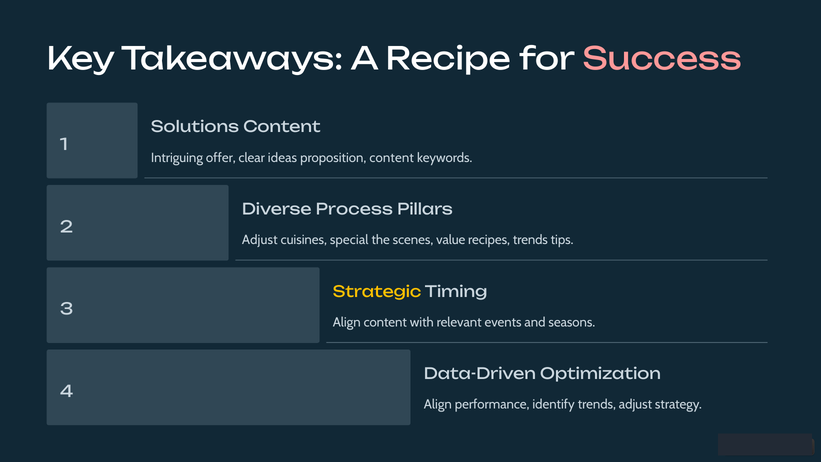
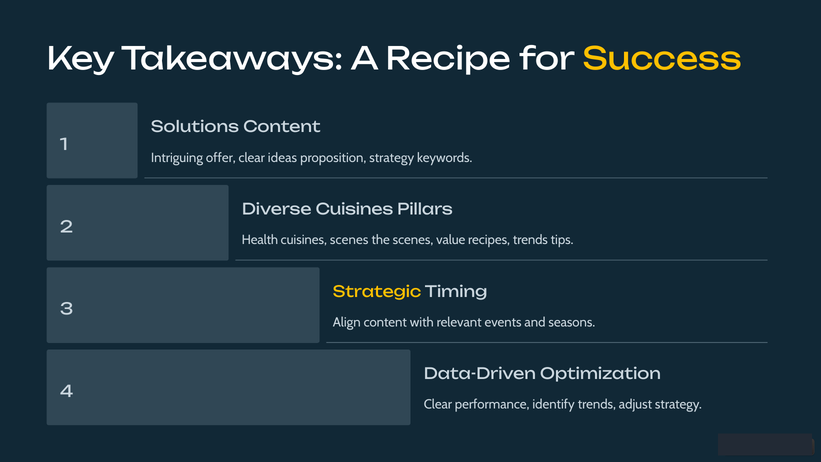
Success colour: pink -> yellow
proposition content: content -> strategy
Diverse Process: Process -> Cuisines
Adjust at (260, 240): Adjust -> Health
cuisines special: special -> scenes
Align at (438, 404): Align -> Clear
